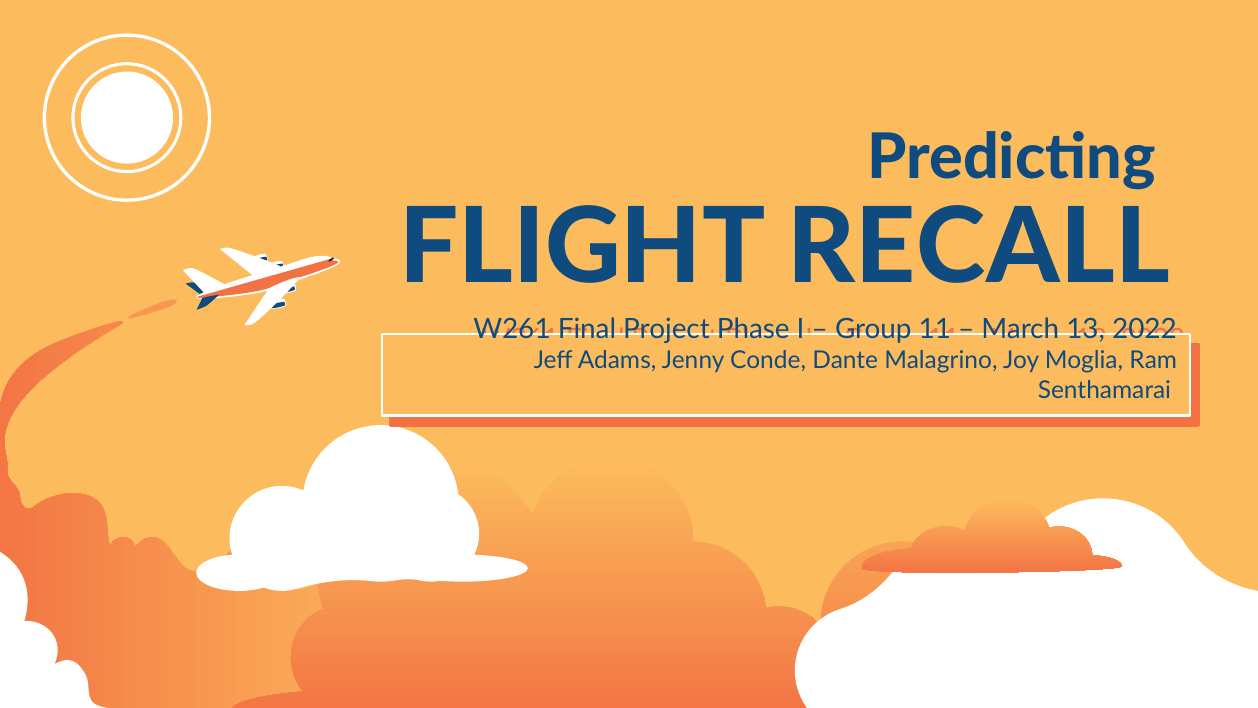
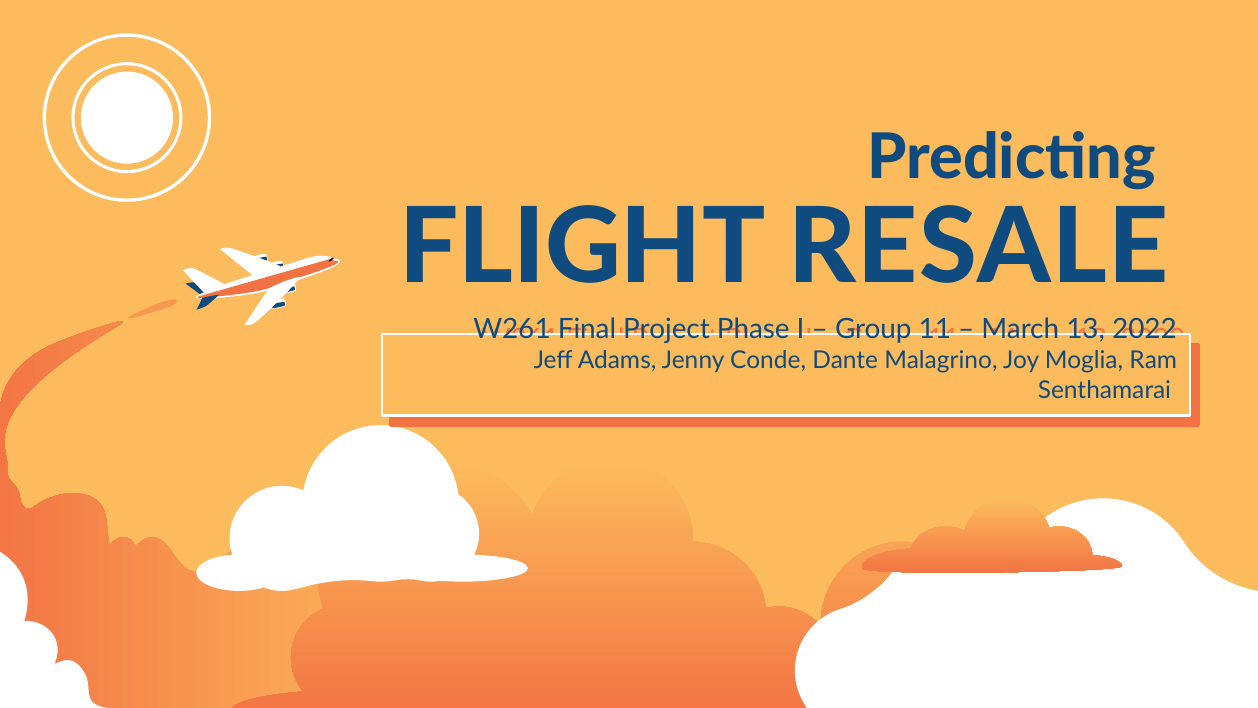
RECALL: RECALL -> RESALE
